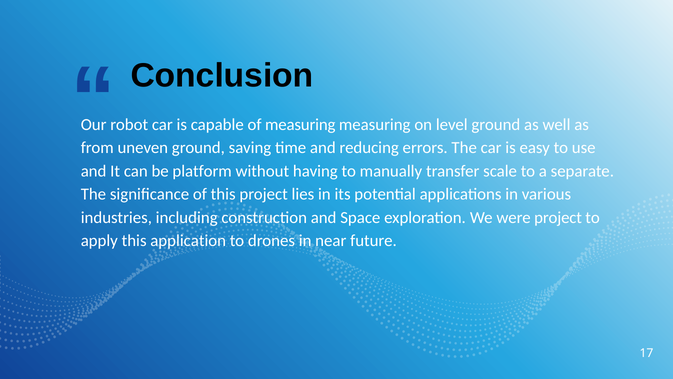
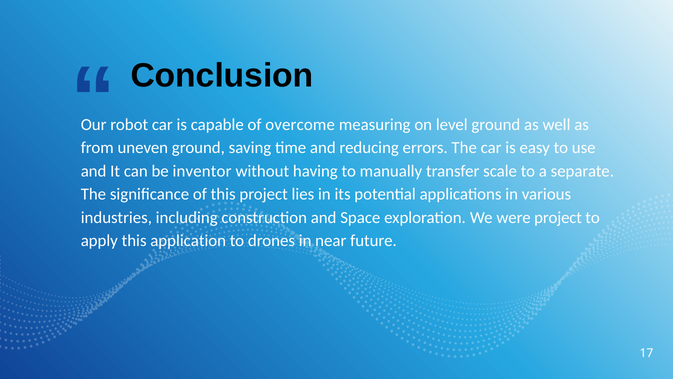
of measuring: measuring -> overcome
platform: platform -> inventor
